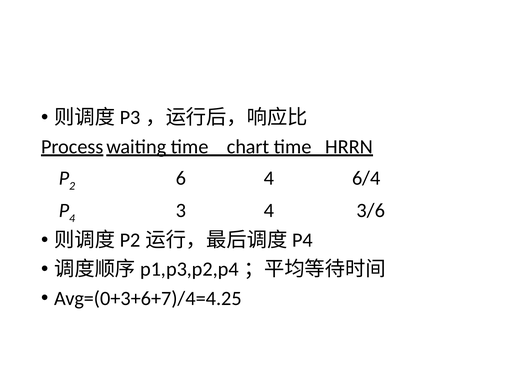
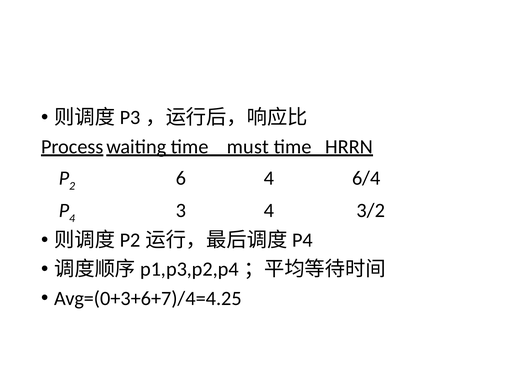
chart: chart -> must
3/6: 3/6 -> 3/2
